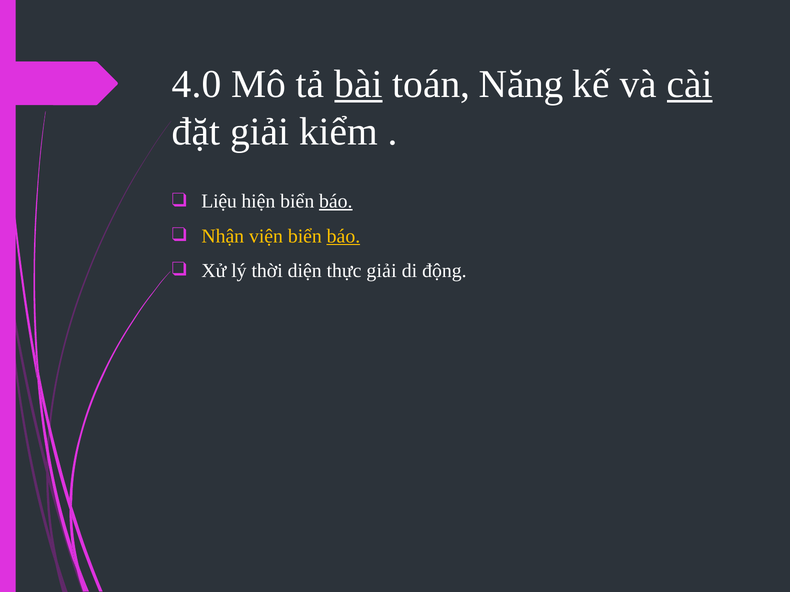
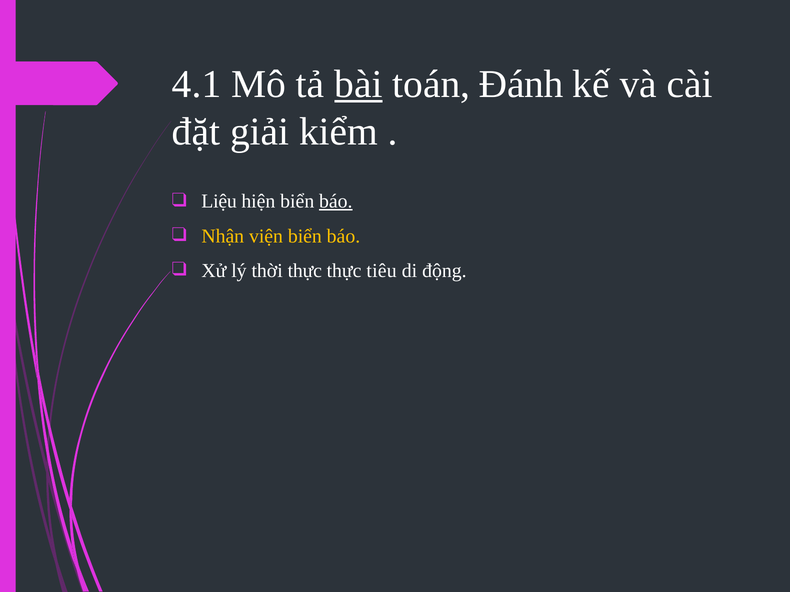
4.0: 4.0 -> 4.1
Năng: Năng -> Đánh
cài underline: present -> none
báo at (343, 236) underline: present -> none
thời diện: diện -> thực
thực giải: giải -> tiêu
